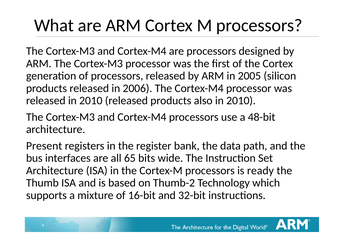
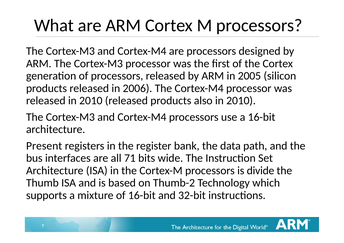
a 48-bit: 48-bit -> 16-bit
65: 65 -> 71
ready: ready -> divide
